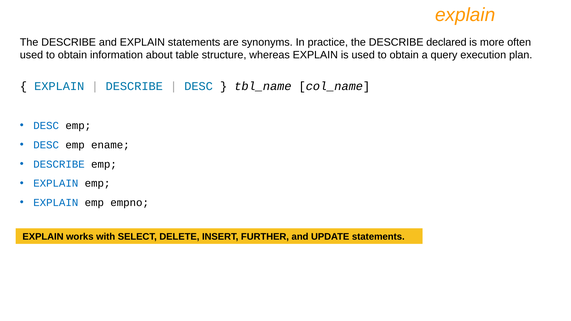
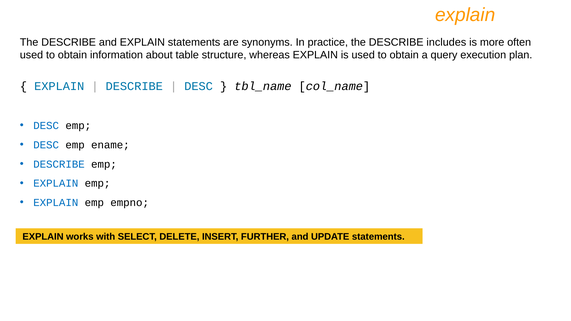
declared: declared -> includes
